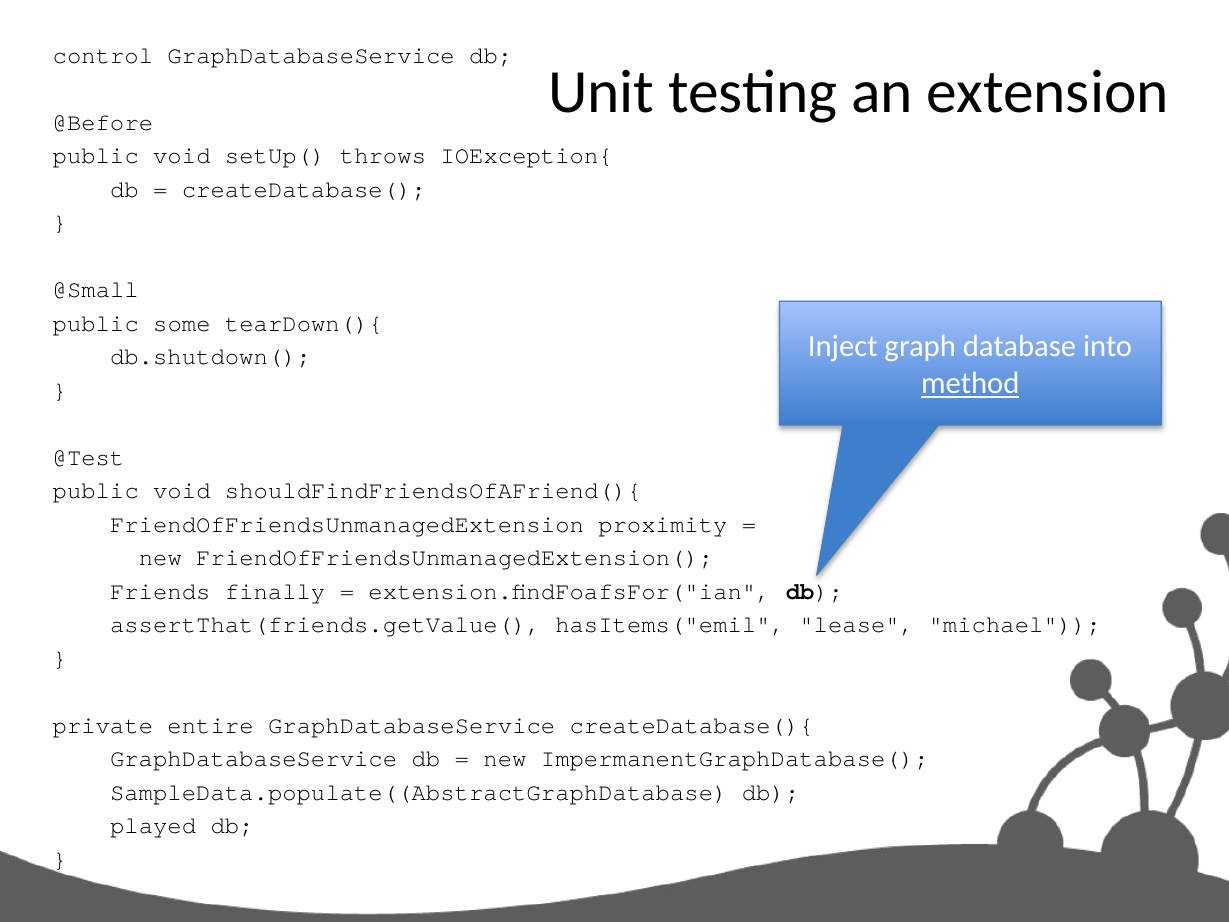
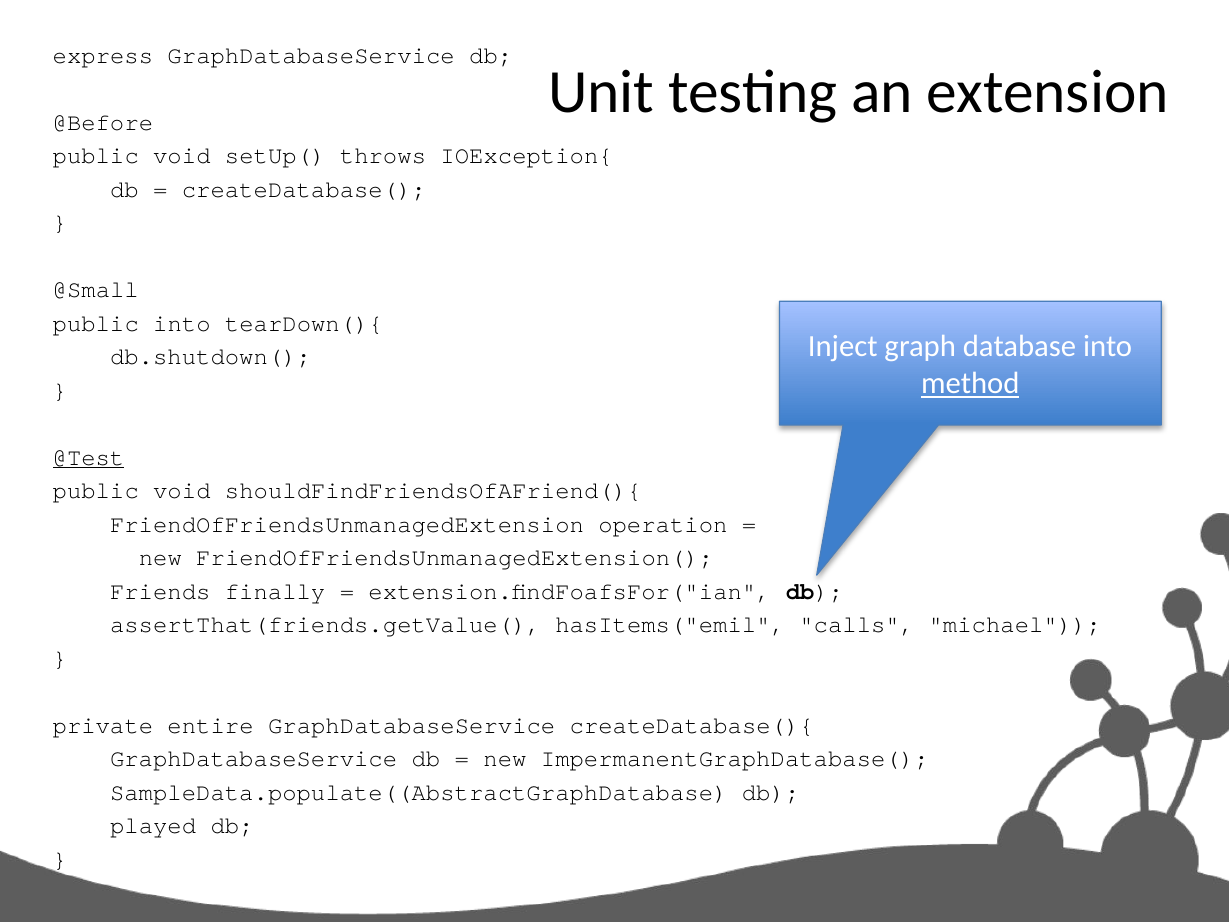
control: control -> express
public some: some -> into
@Test underline: none -> present
proximity: proximity -> operation
lease: lease -> calls
